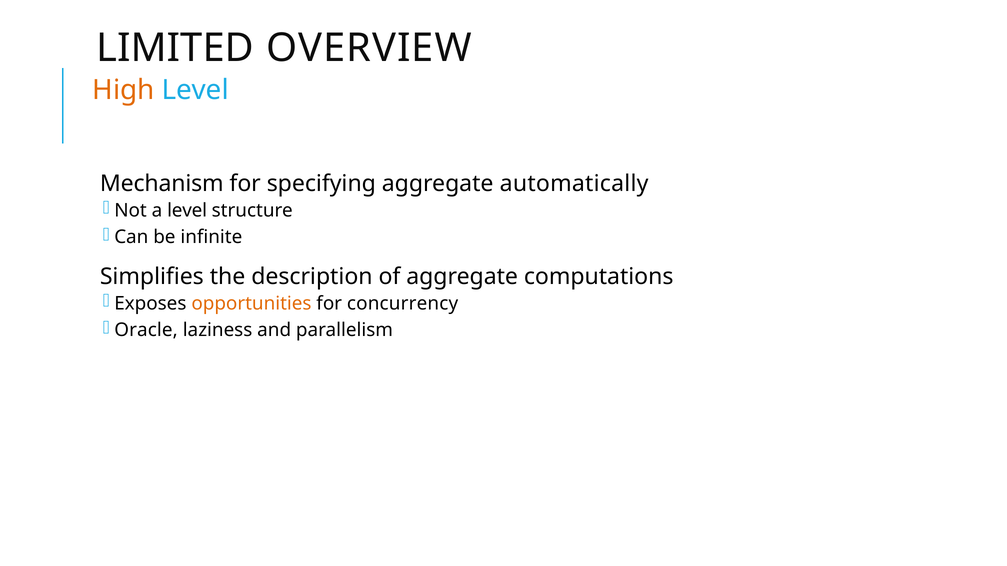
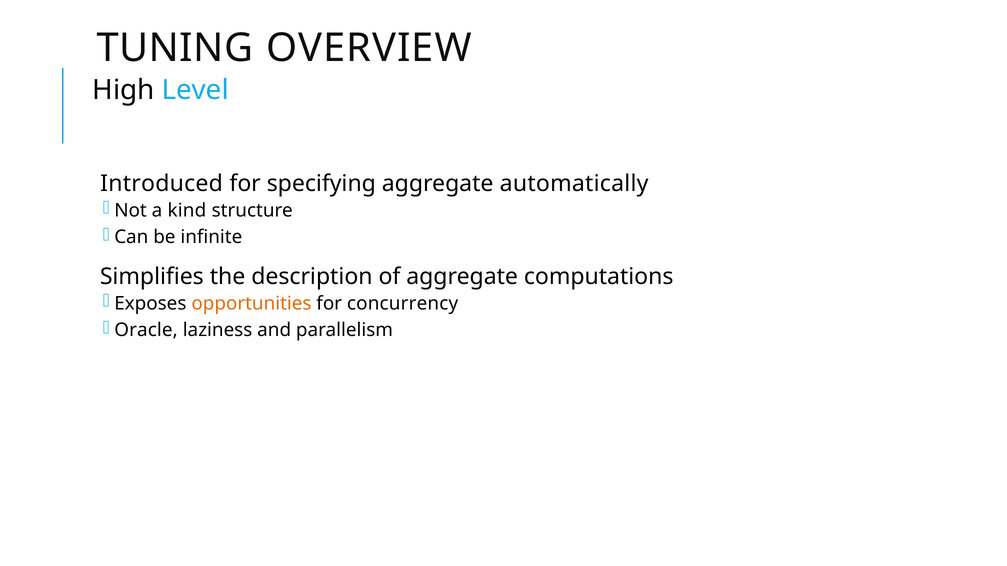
LIMITED: LIMITED -> TUNING
High colour: orange -> black
Mechanism: Mechanism -> Introduced
a level: level -> kind
